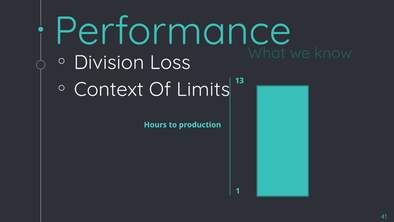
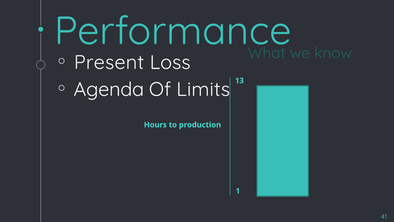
Division: Division -> Present
Context: Context -> Agenda
